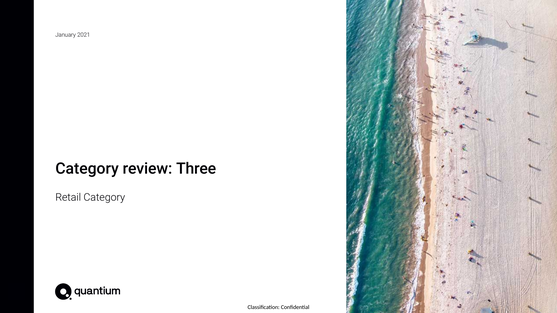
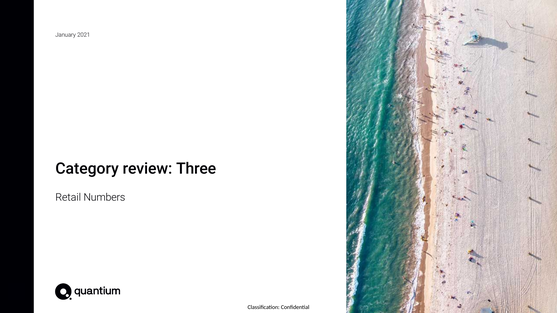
Retail Category: Category -> Numbers
